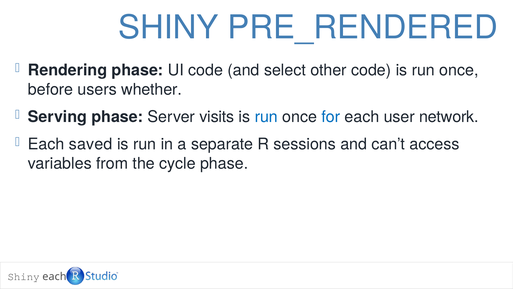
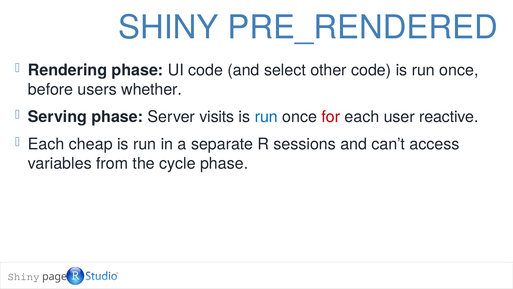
for colour: blue -> red
network: network -> reactive
saved: saved -> cheap
Shiny each: each -> page
